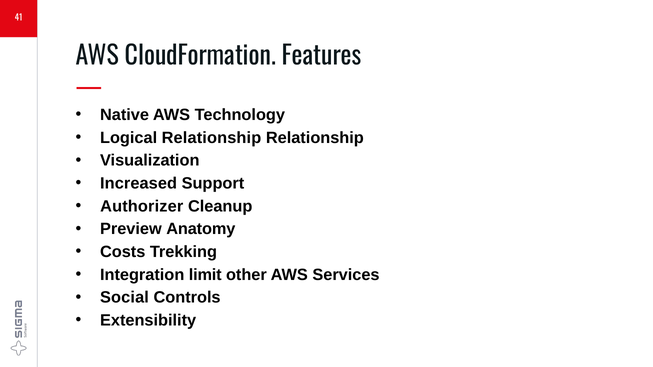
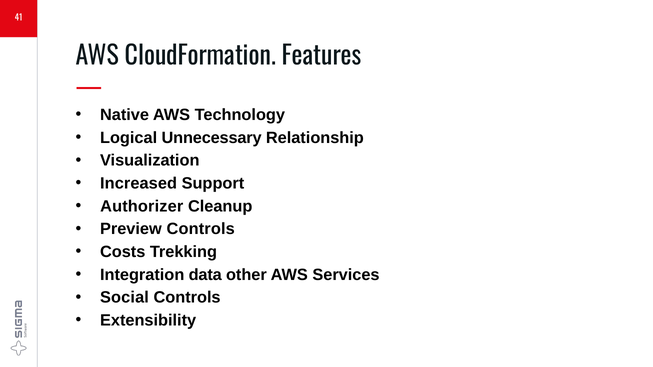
Logical Relationship: Relationship -> Unnecessary
Preview Anatomy: Anatomy -> Controls
limit: limit -> data
